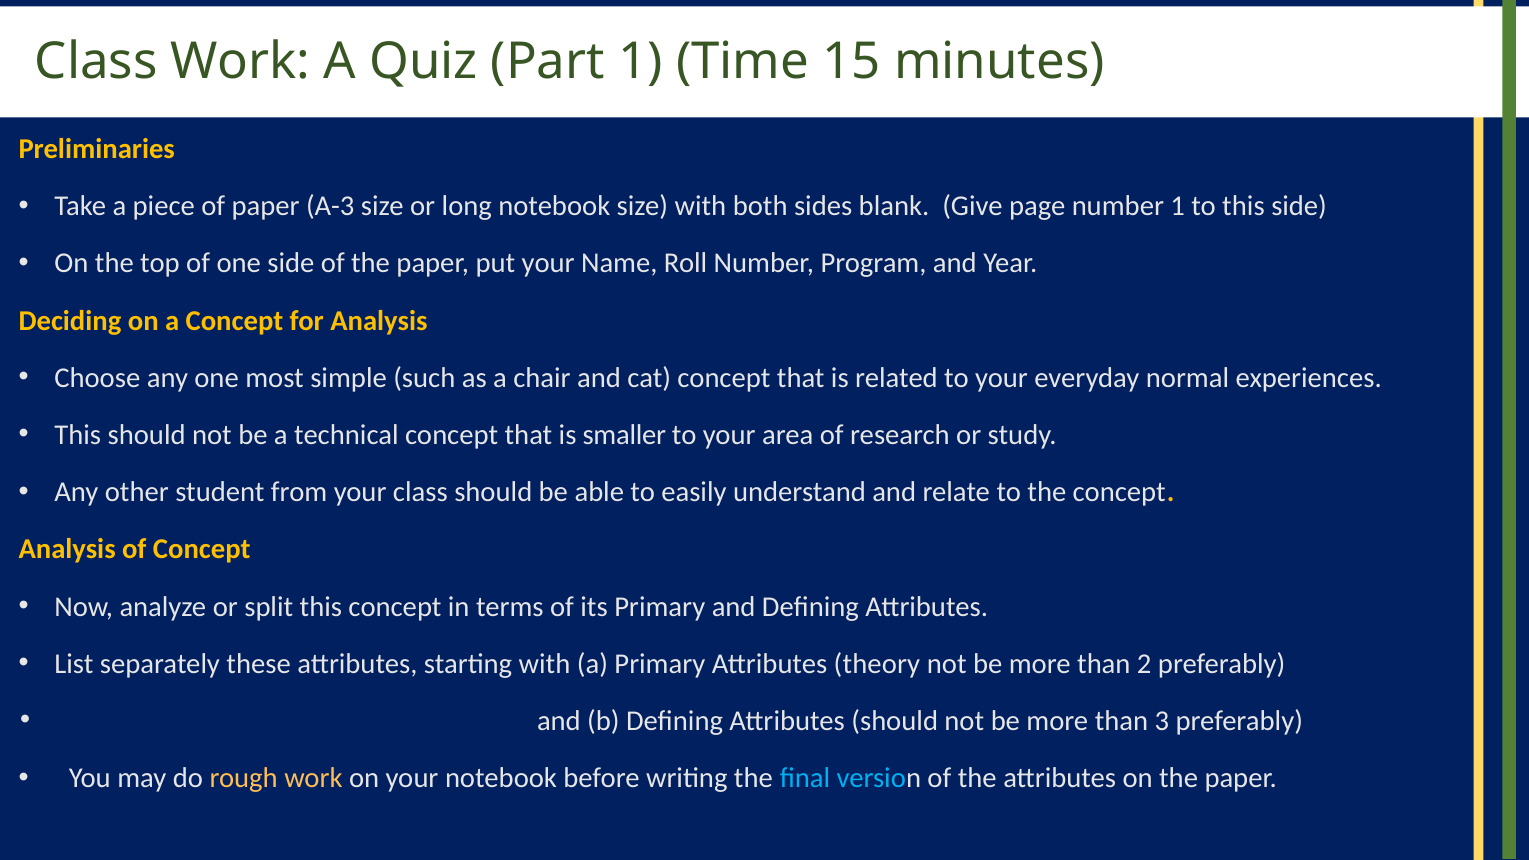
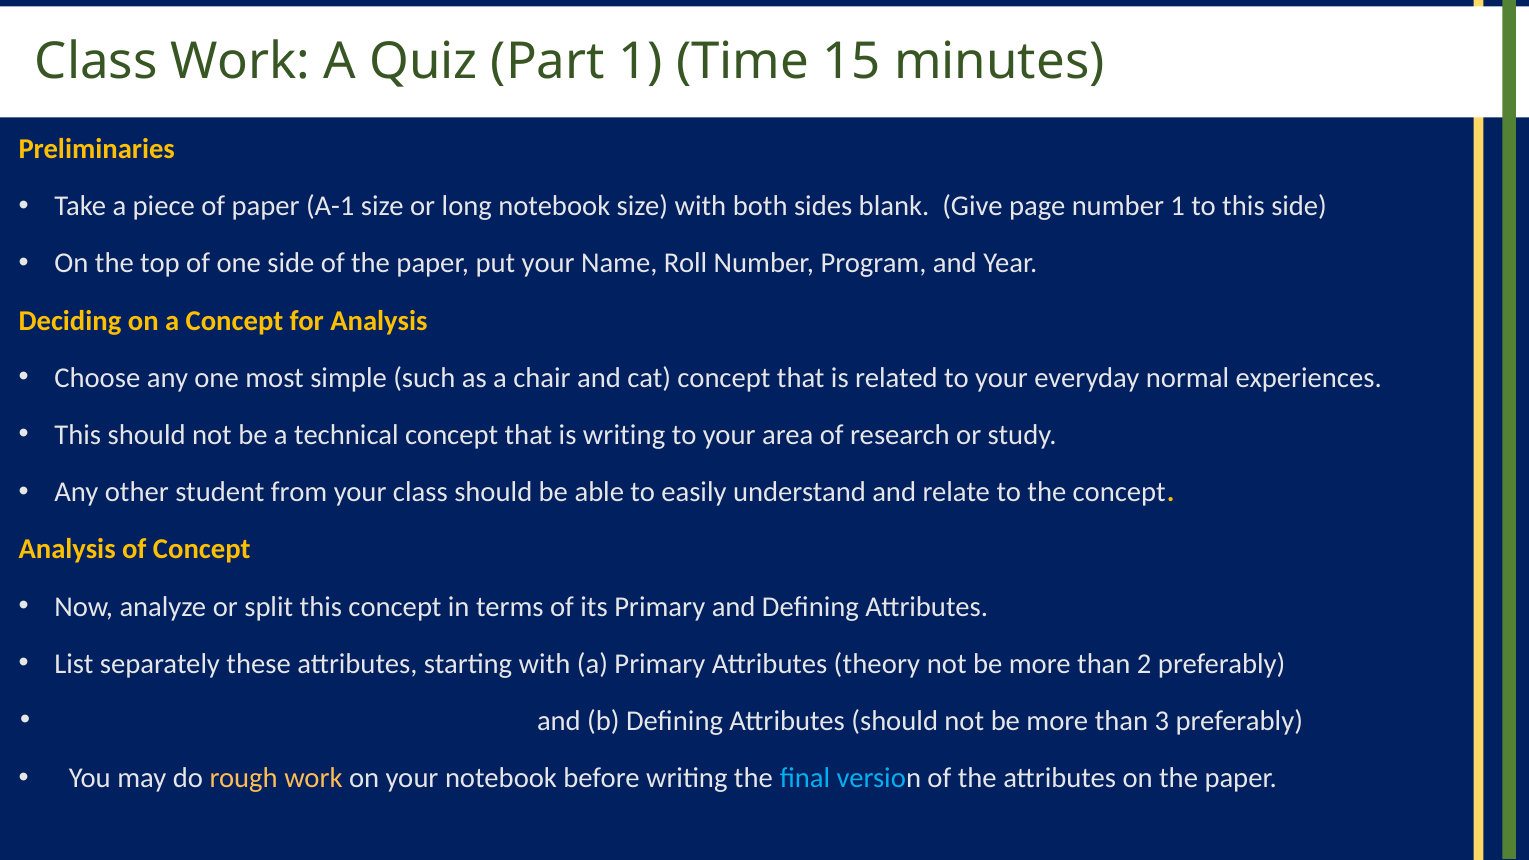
A-3: A-3 -> A-1
is smaller: smaller -> writing
